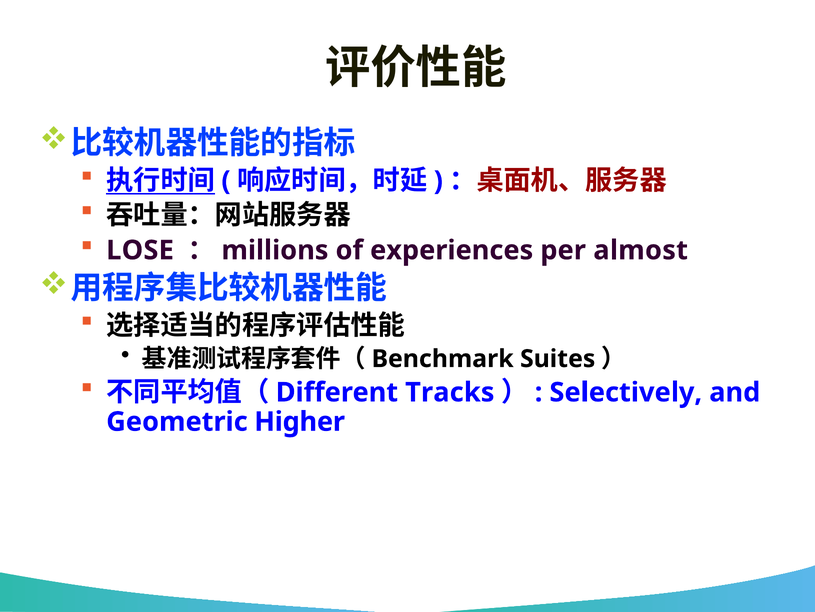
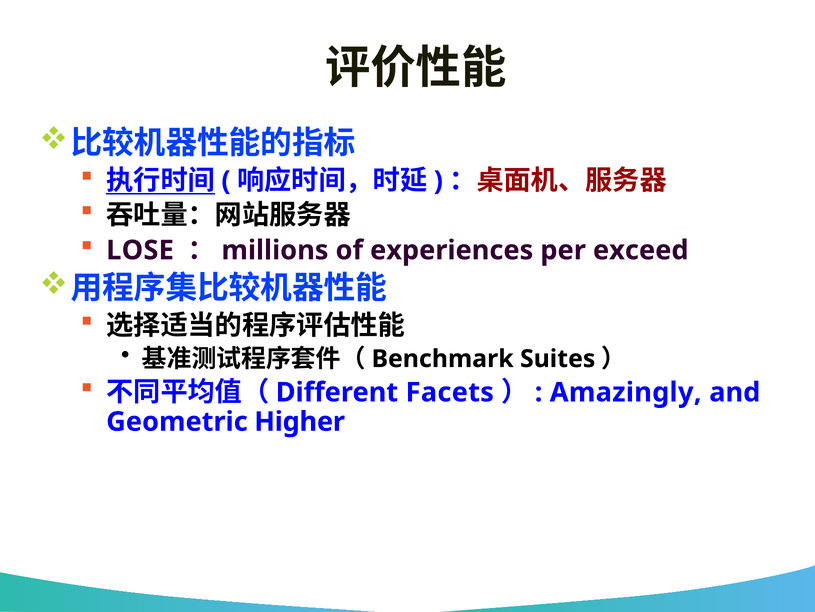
almost: almost -> exceed
Tracks: Tracks -> Facets
Selectively: Selectively -> Amazingly
